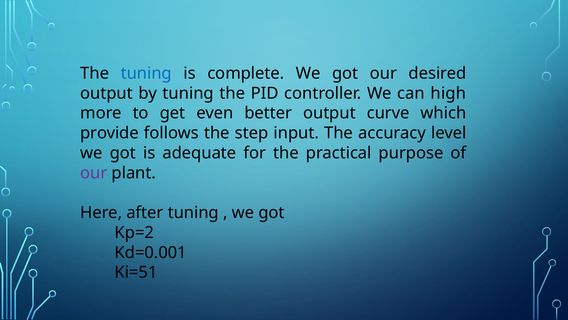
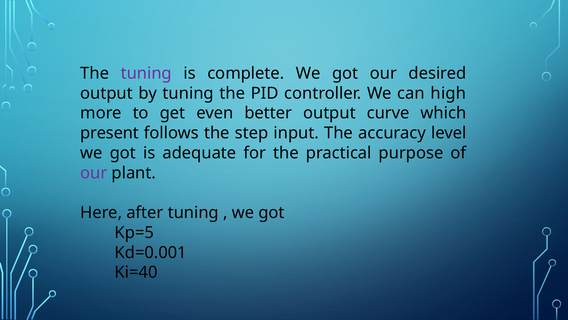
tuning at (146, 73) colour: blue -> purple
provide: provide -> present
Kp=2: Kp=2 -> Kp=5
Ki=51: Ki=51 -> Ki=40
